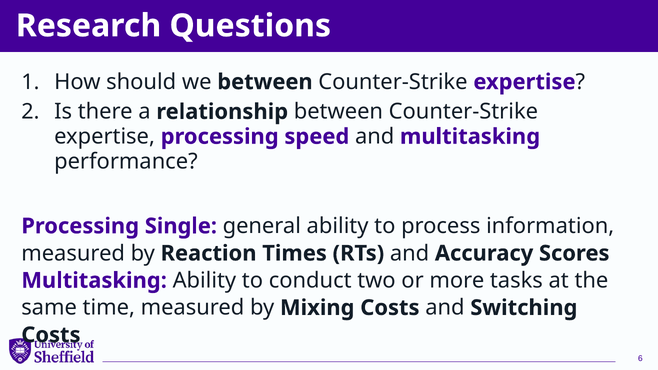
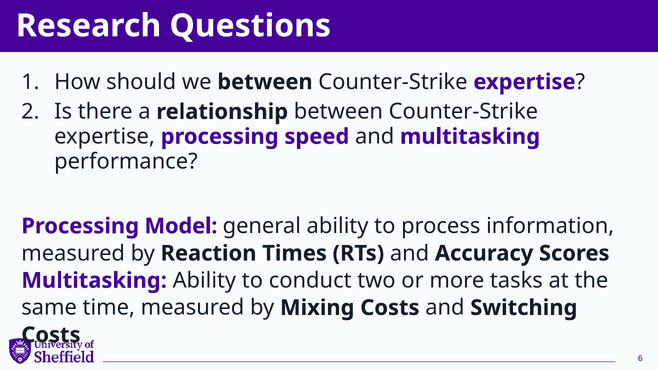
Single: Single -> Model
